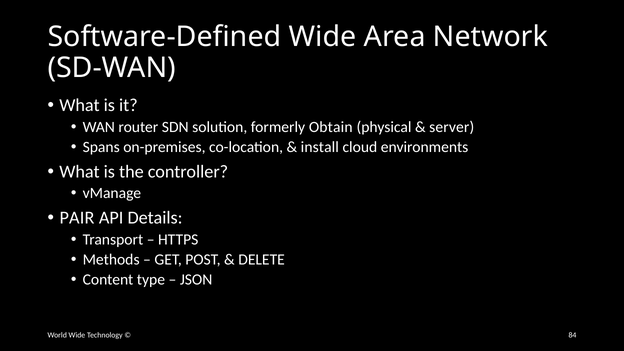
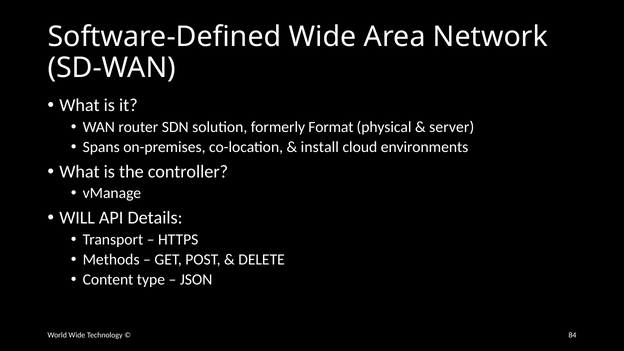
Obtain: Obtain -> Format
PAIR: PAIR -> WILL
